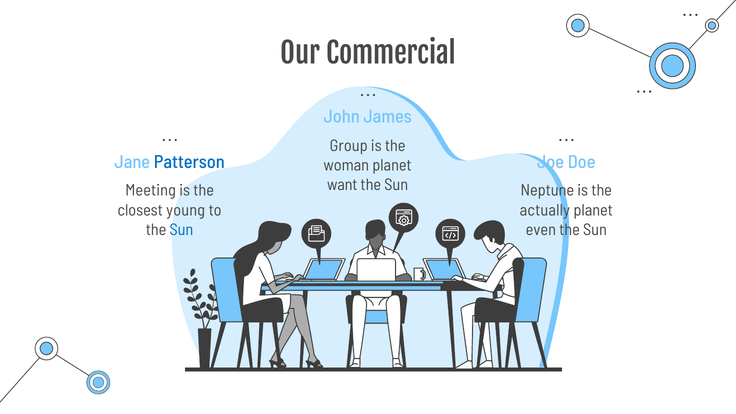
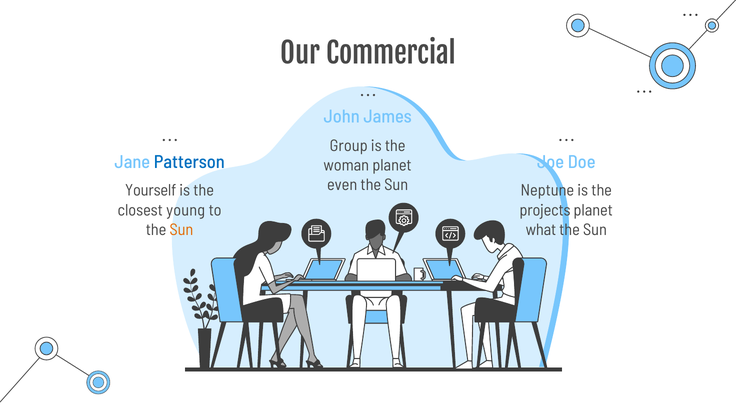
want: want -> even
Meeting: Meeting -> Yourself
actually: actually -> projects
Sun at (181, 230) colour: blue -> orange
even: even -> what
